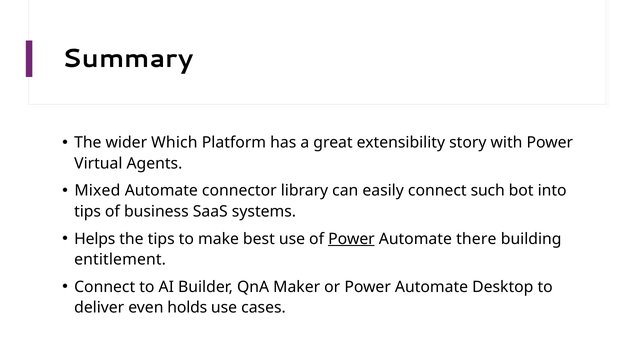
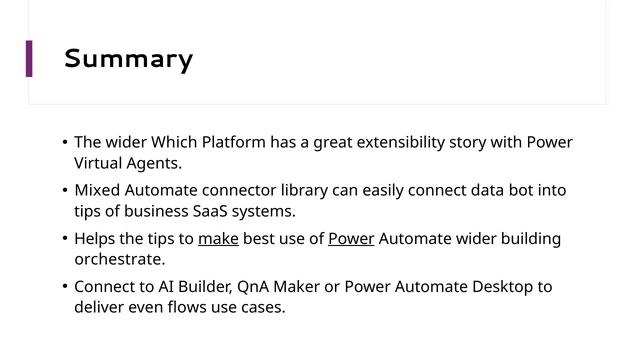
such: such -> data
make underline: none -> present
Automate there: there -> wider
entitlement: entitlement -> orchestrate
holds: holds -> flows
